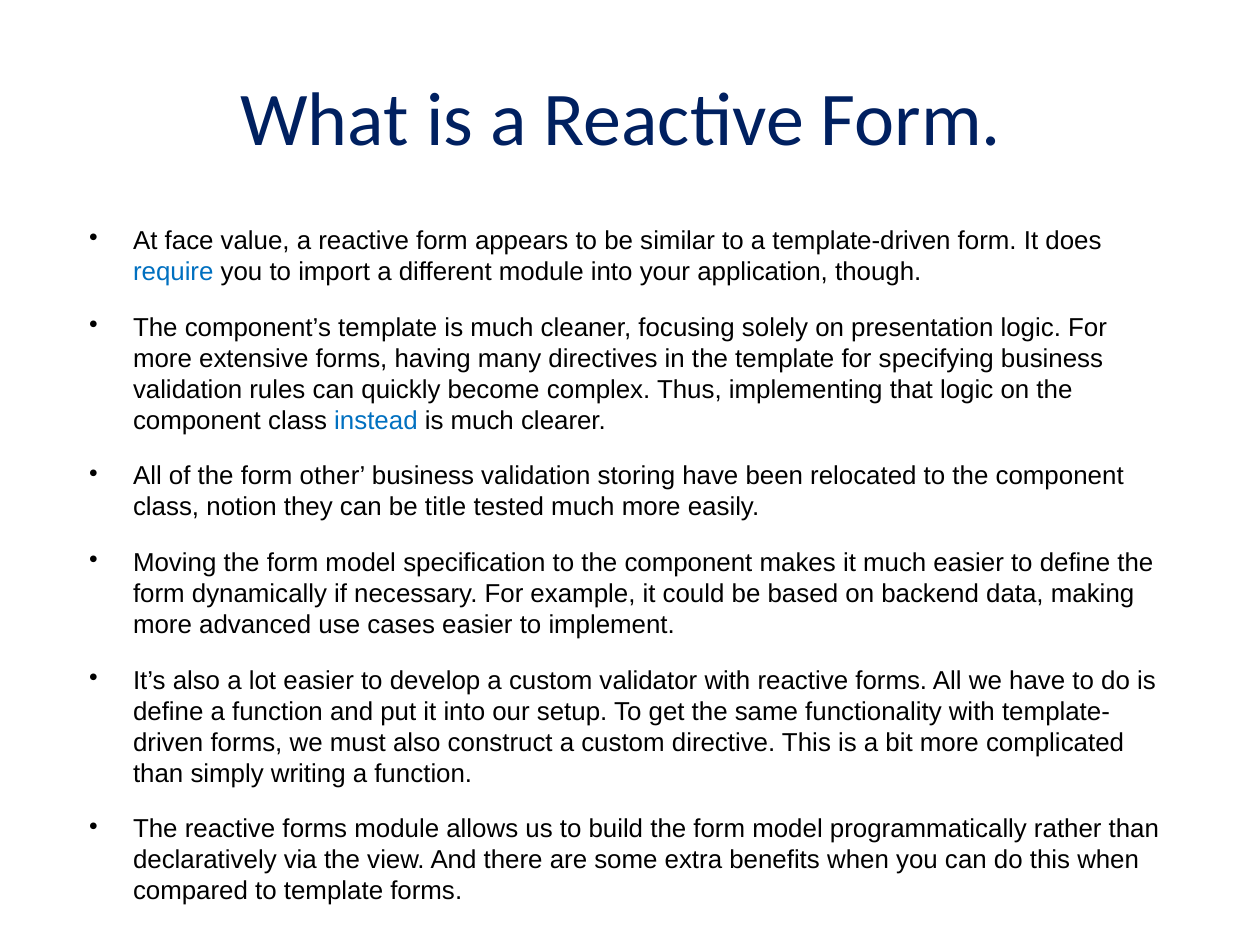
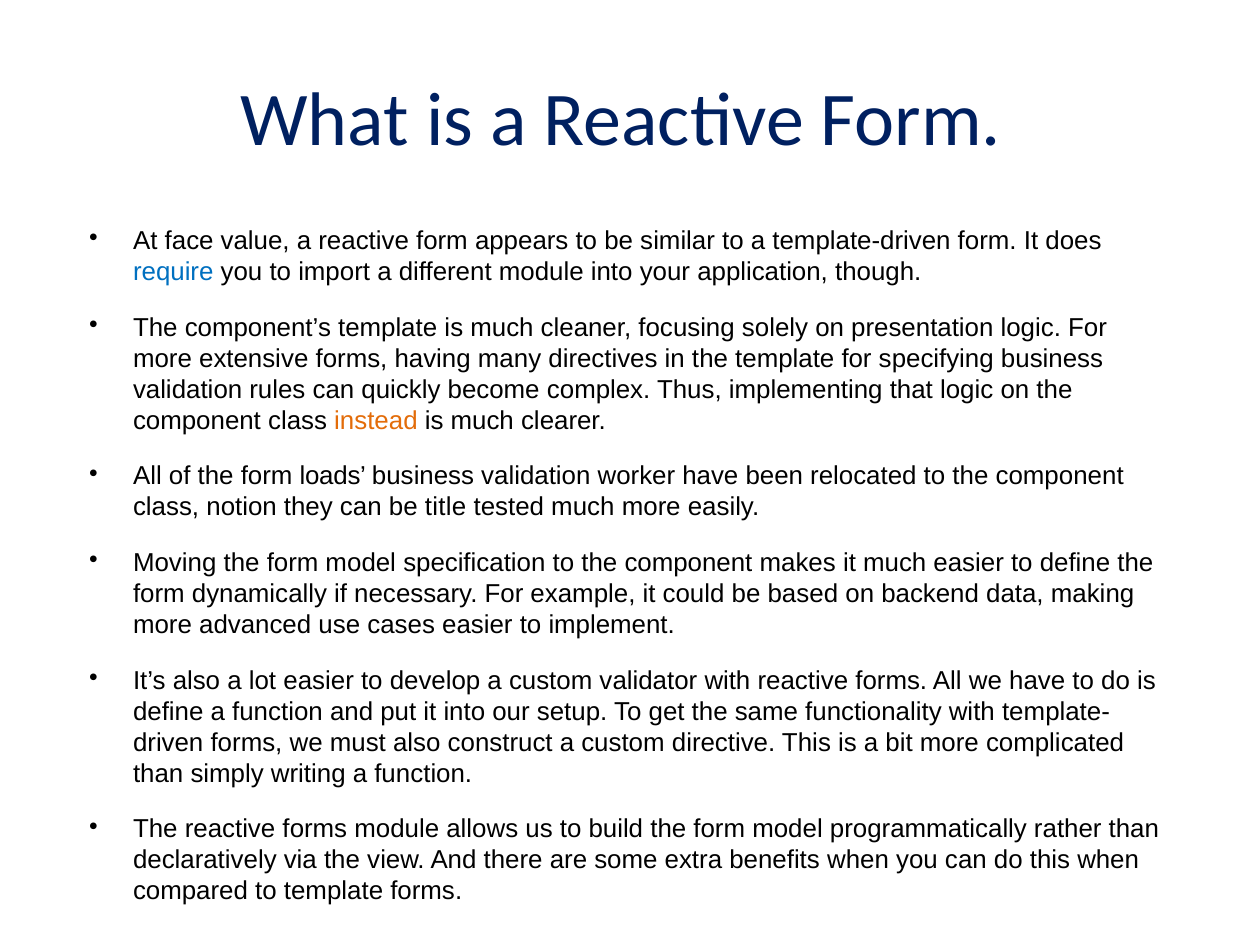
instead colour: blue -> orange
other: other -> loads
storing: storing -> worker
